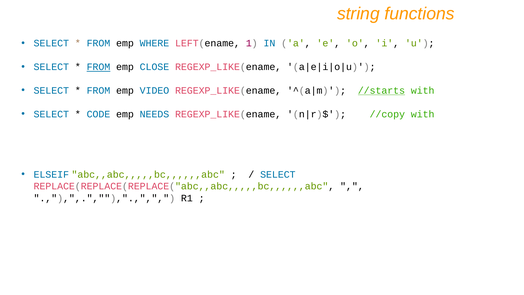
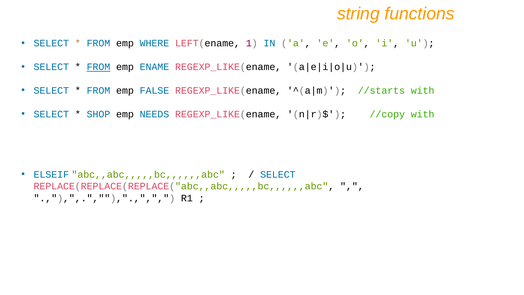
CLOSE: CLOSE -> ENAME
VIDEO: VIDEO -> FALSE
//starts underline: present -> none
CODE: CODE -> SHOP
